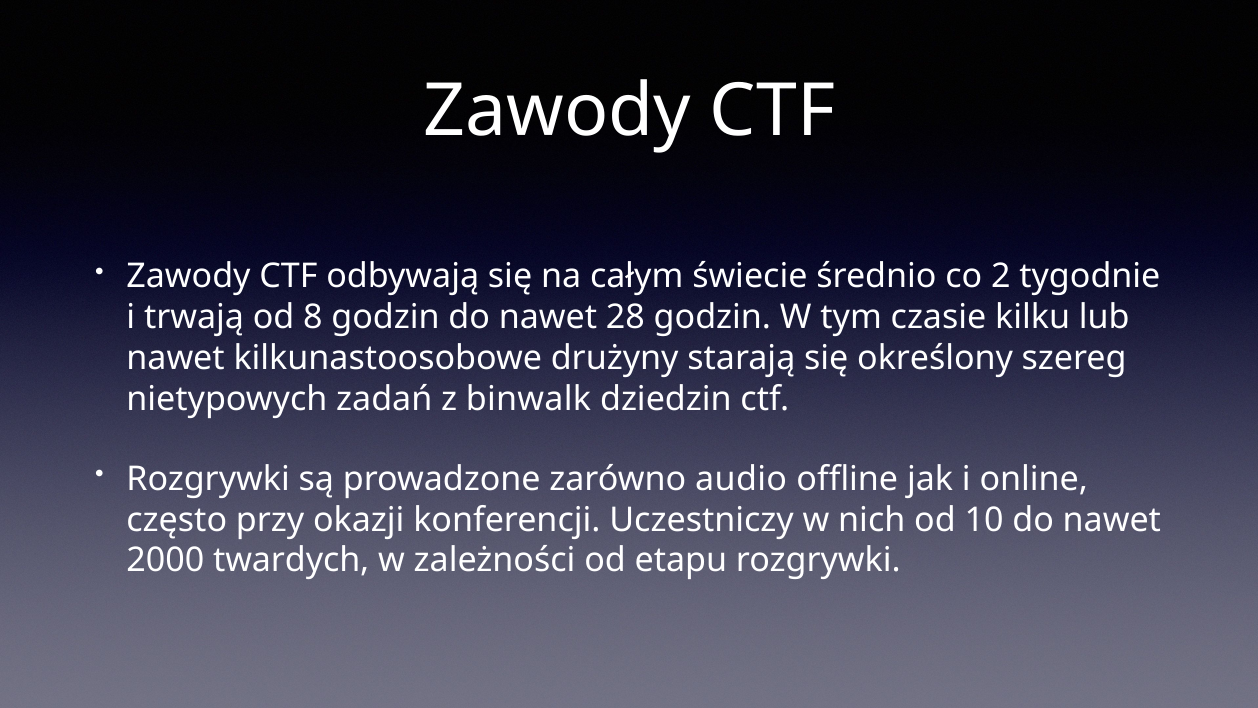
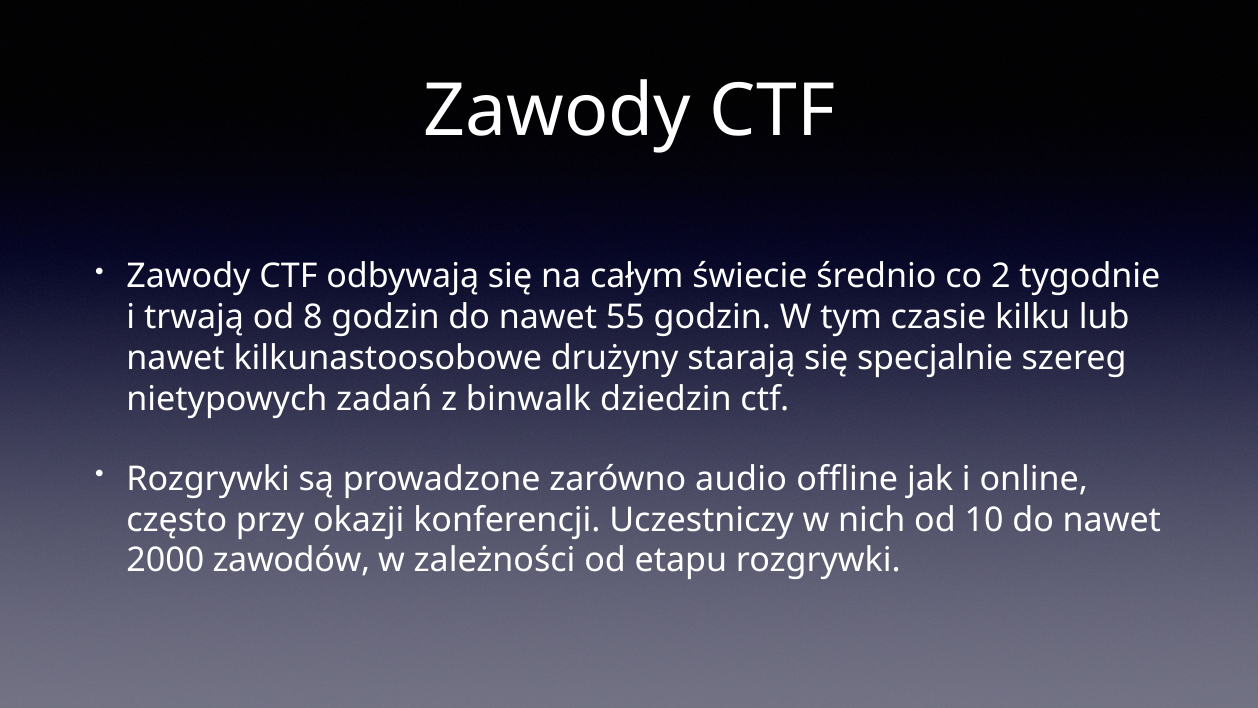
28: 28 -> 55
określony: określony -> specjalnie
twardych: twardych -> zawodów
